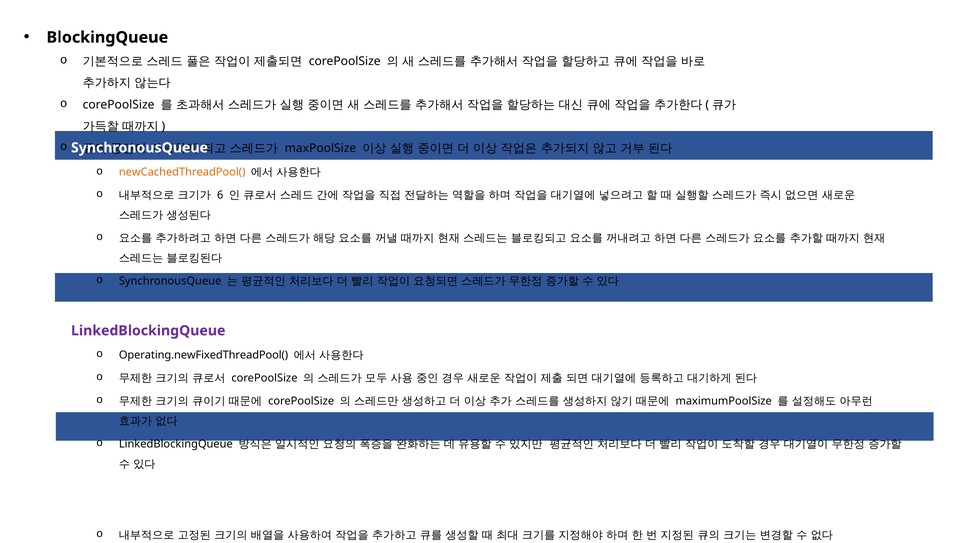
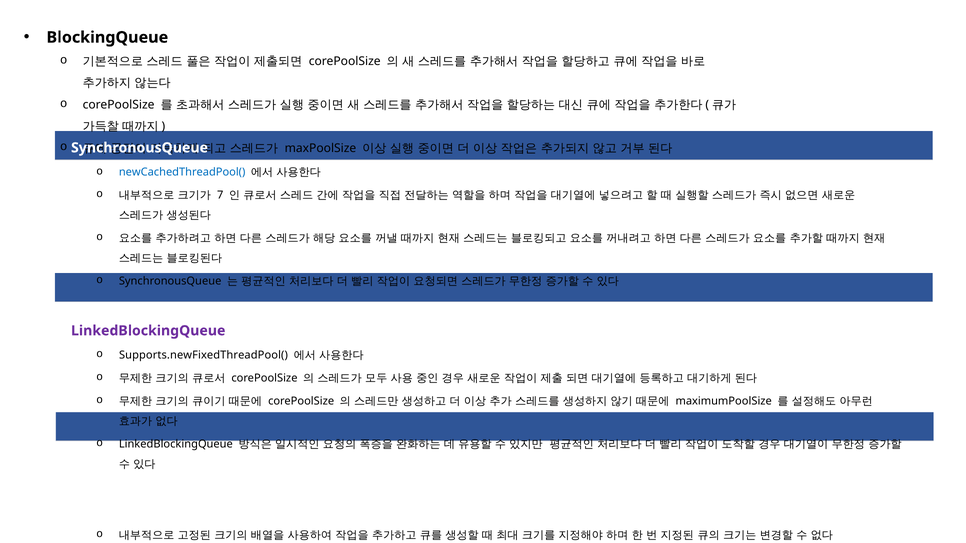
newCachedThreadPool( colour: orange -> blue
6: 6 -> 7
Operating.newFixedThreadPool(: Operating.newFixedThreadPool( -> Supports.newFixedThreadPool(
